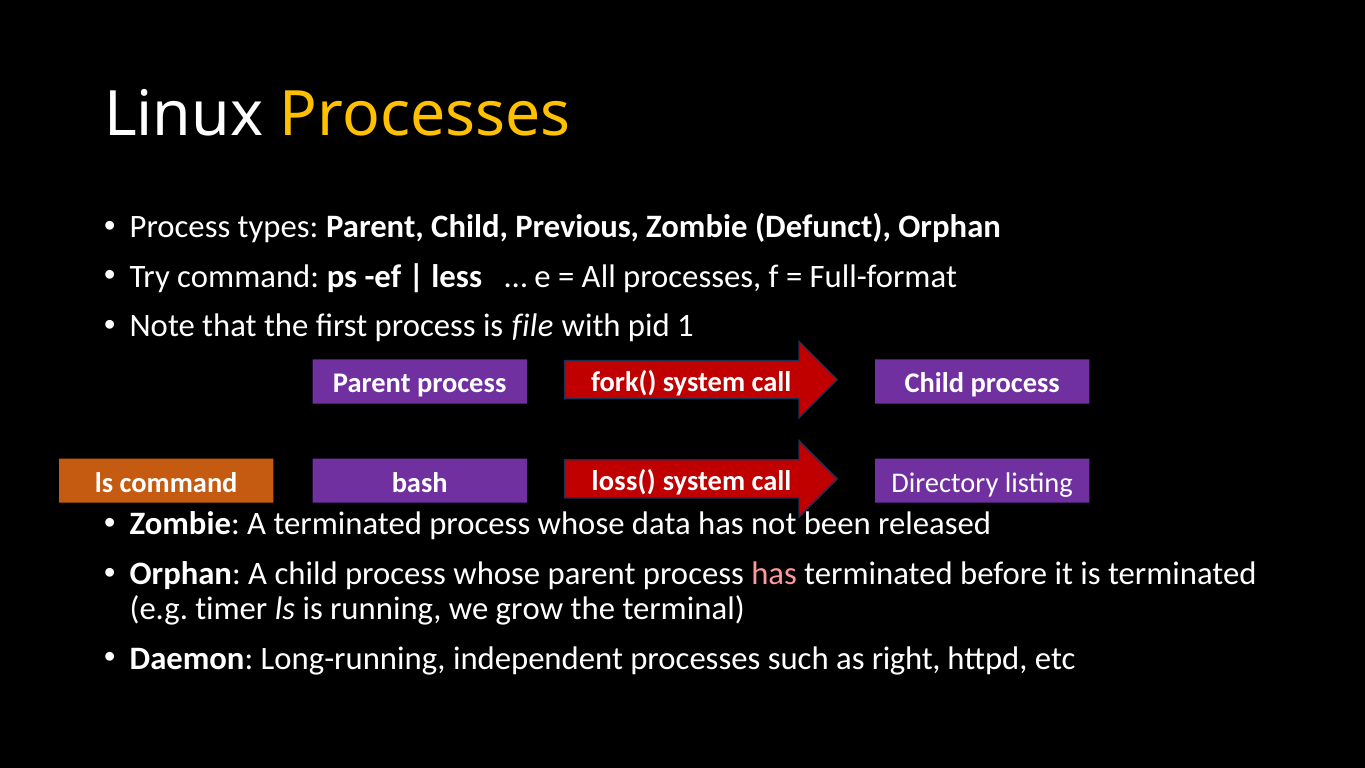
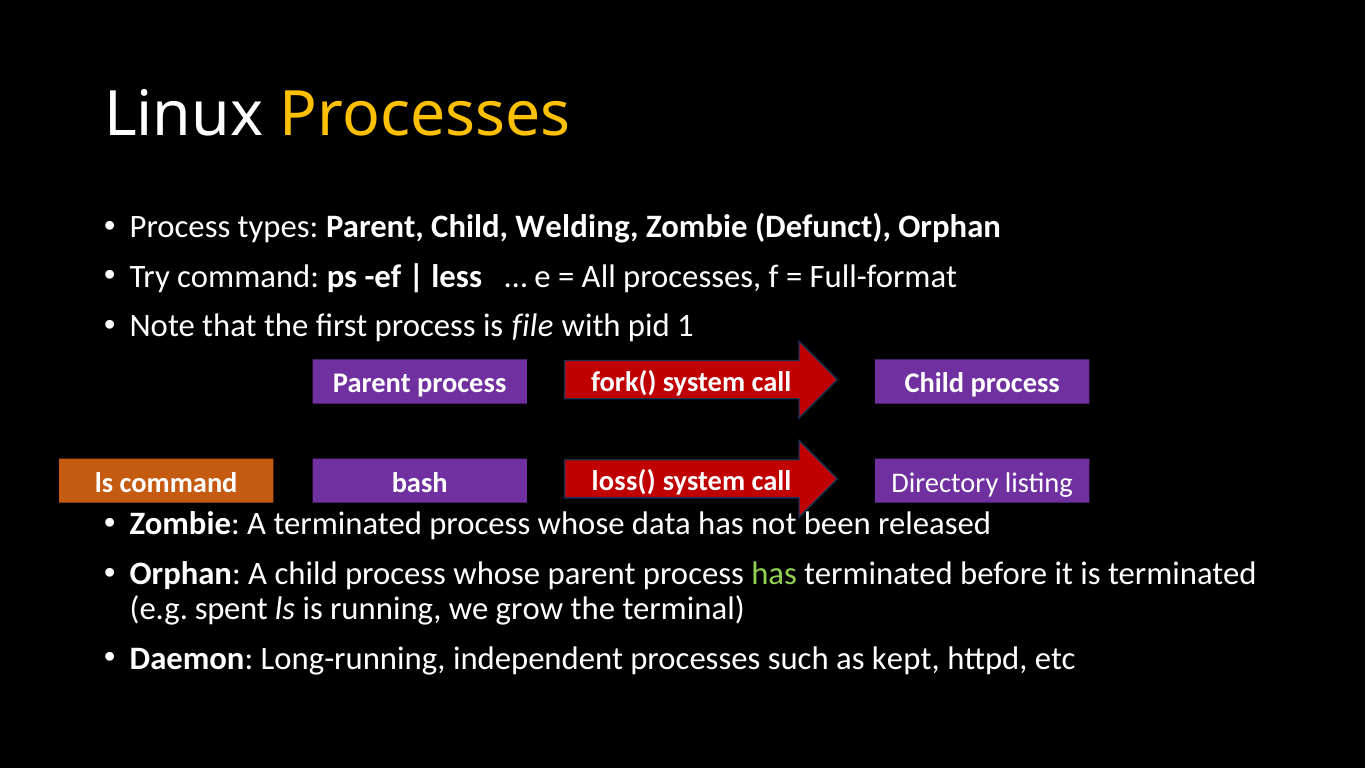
Previous: Previous -> Welding
has at (774, 574) colour: pink -> light green
timer: timer -> spent
right: right -> kept
